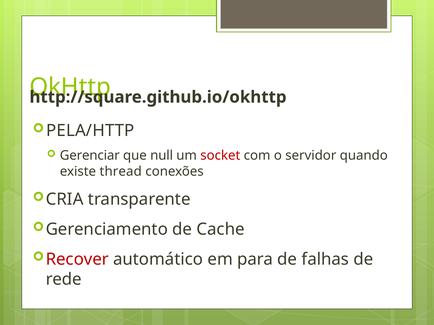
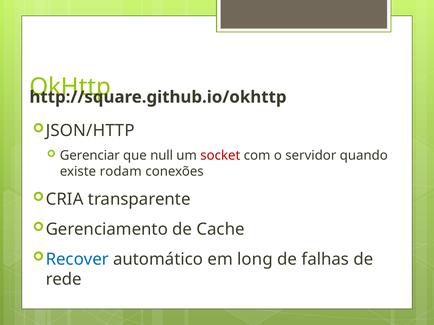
PELA/HTTP: PELA/HTTP -> JSON/HTTP
thread: thread -> rodam
Recover colour: red -> blue
para: para -> long
